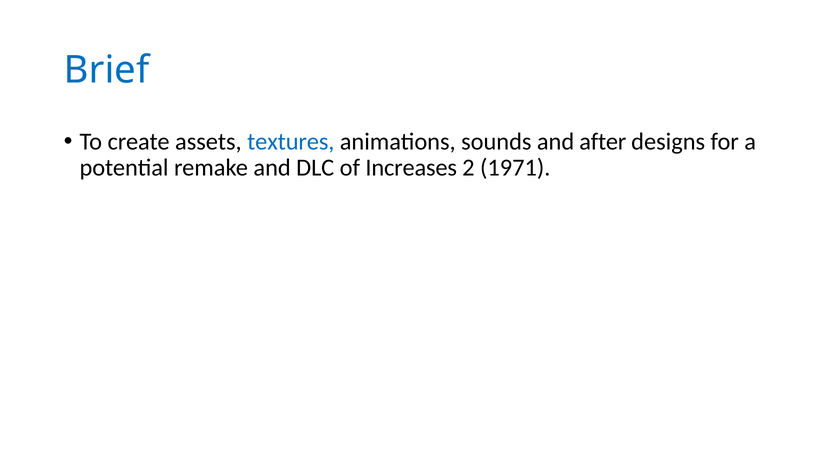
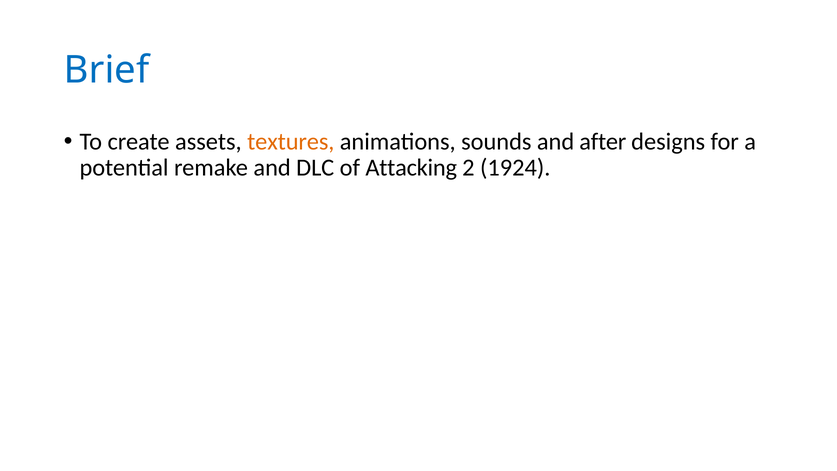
textures colour: blue -> orange
Increases: Increases -> Attacking
1971: 1971 -> 1924
